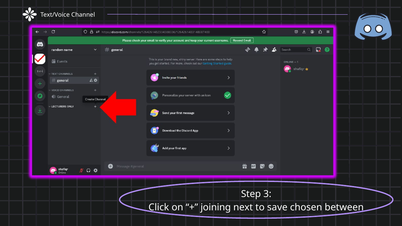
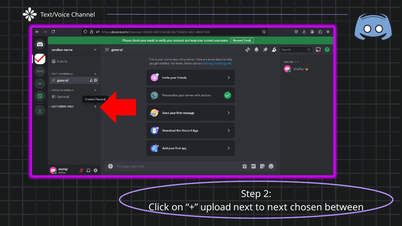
3: 3 -> 2
joining: joining -> upload
to save: save -> next
